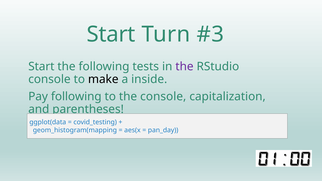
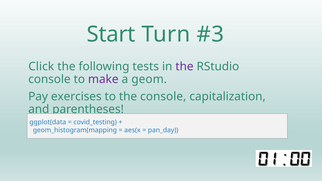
Start at (41, 67): Start -> Click
make colour: black -> purple
inside: inside -> geom
Pay following: following -> exercises
